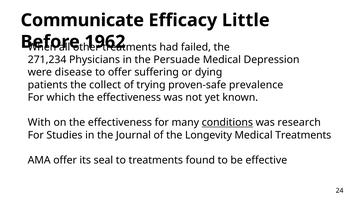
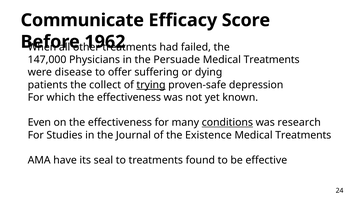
Little: Little -> Score
271,234: 271,234 -> 147,000
Depression at (272, 60): Depression -> Treatments
trying underline: none -> present
prevalence: prevalence -> depression
With: With -> Even
Longevity: Longevity -> Existence
AMA offer: offer -> have
